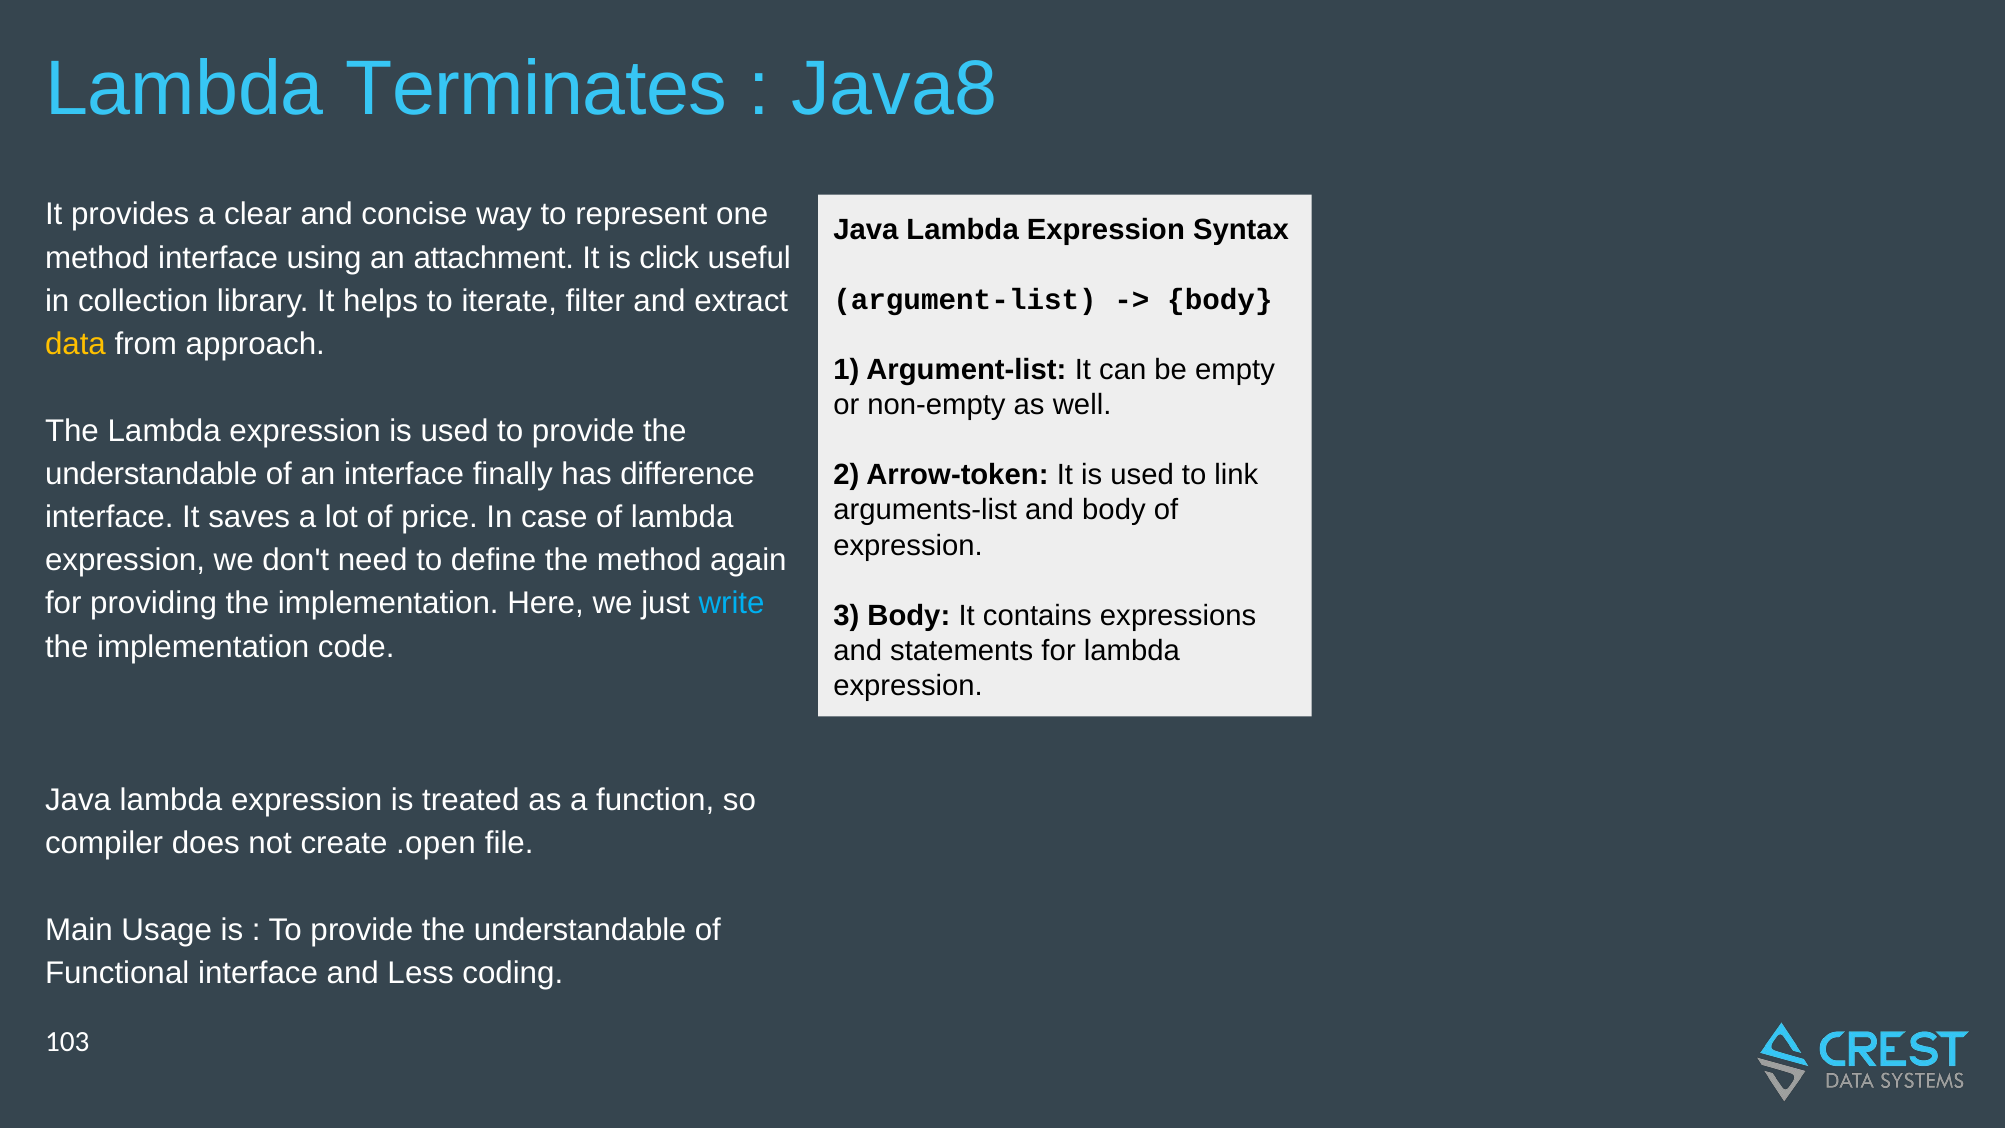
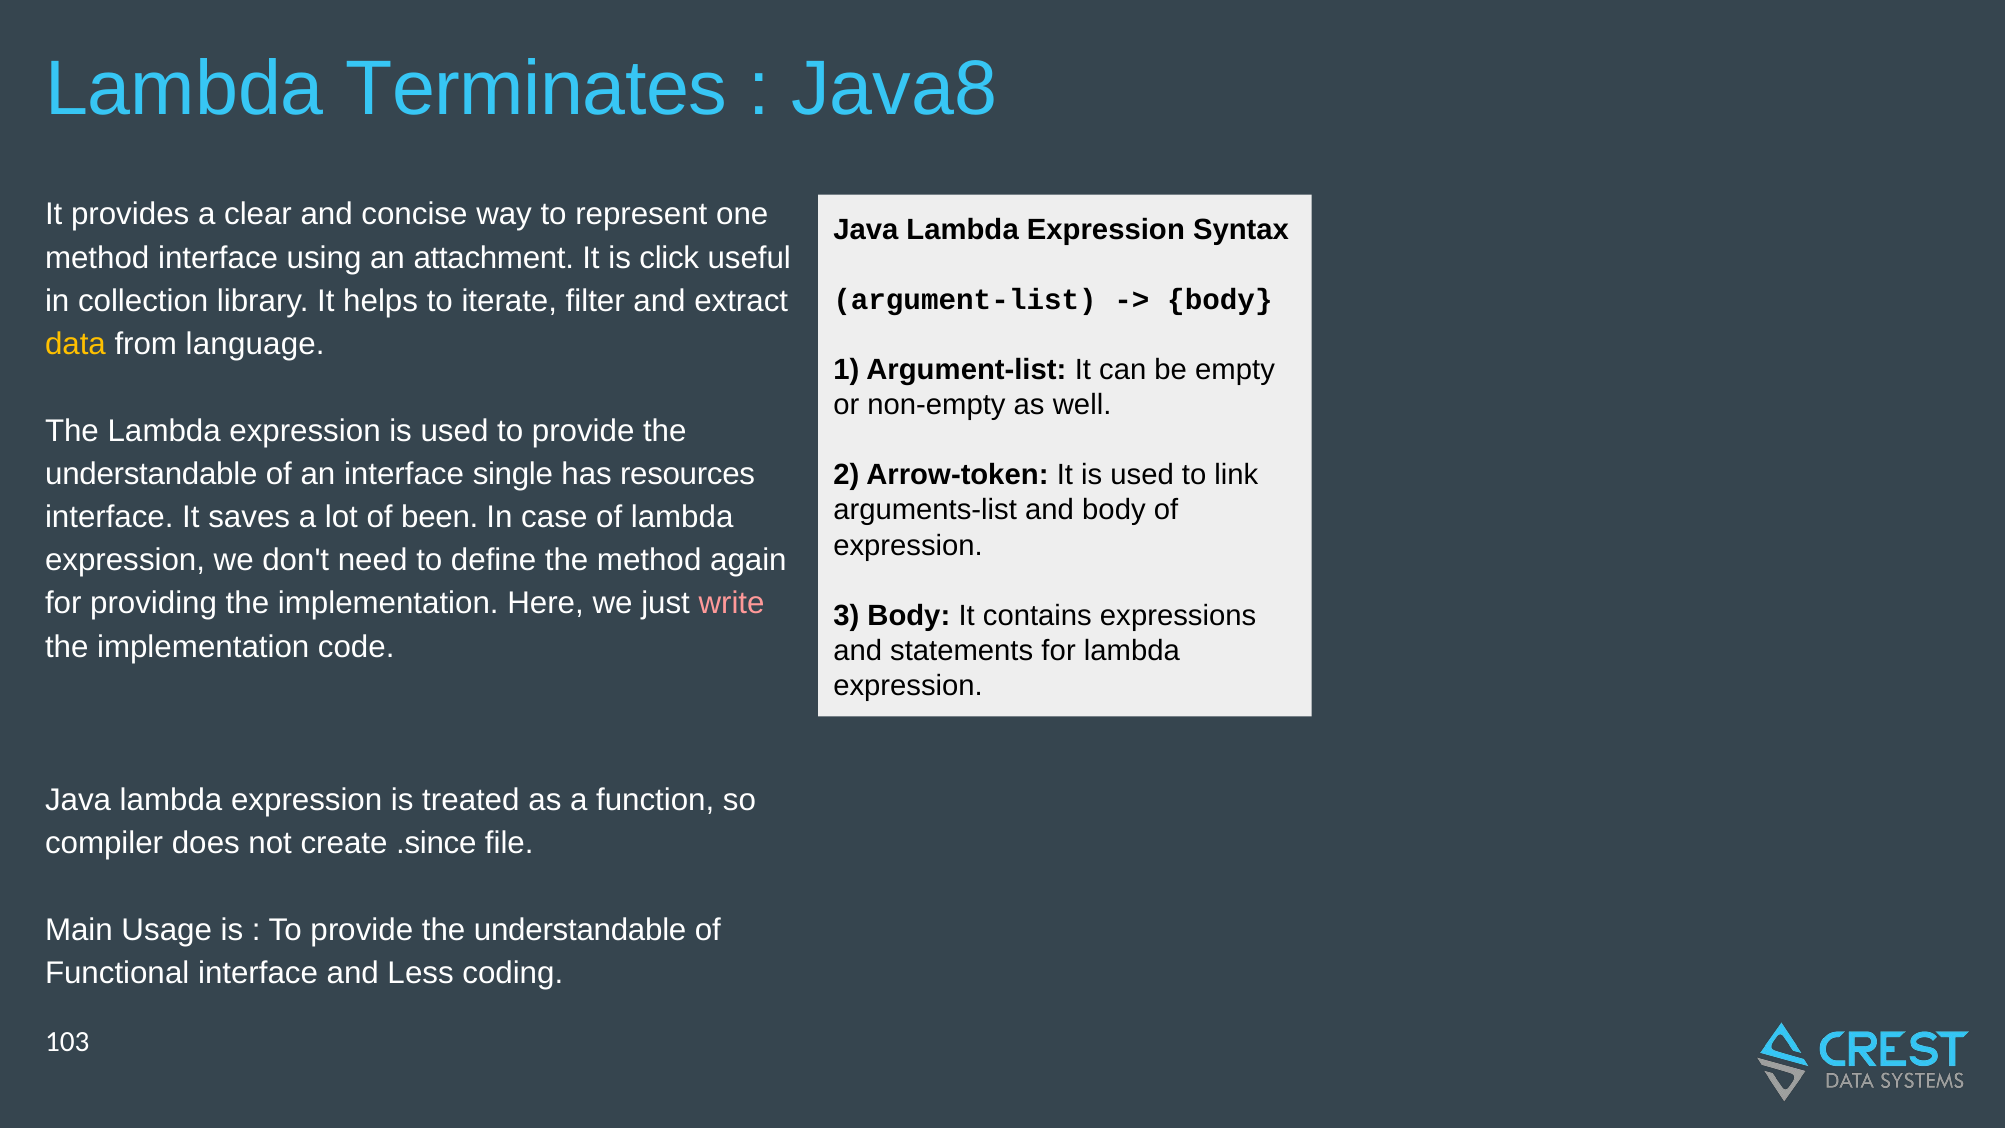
approach: approach -> language
finally: finally -> single
difference: difference -> resources
price: price -> been
write colour: light blue -> pink
.open: .open -> .since
